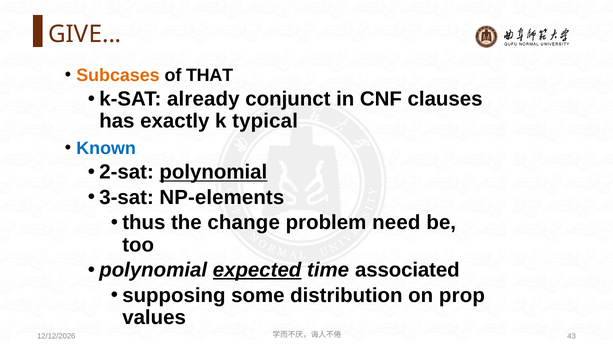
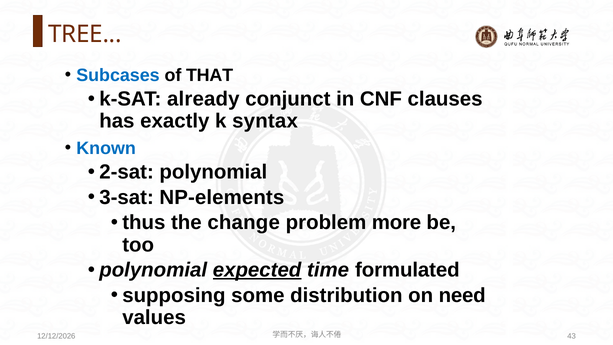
GIVE: GIVE -> TREE
Subcases colour: orange -> blue
typical: typical -> syntax
polynomial at (213, 172) underline: present -> none
need: need -> more
associated: associated -> formulated
prop: prop -> need
